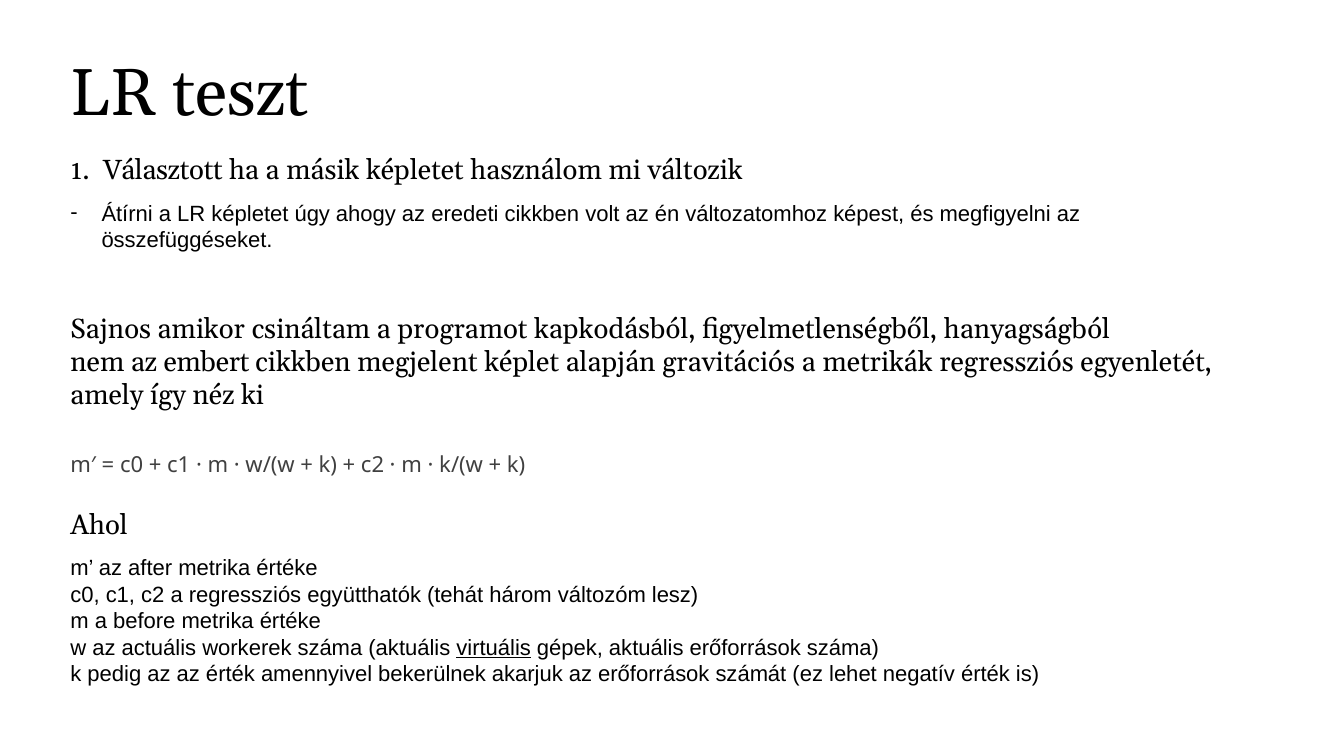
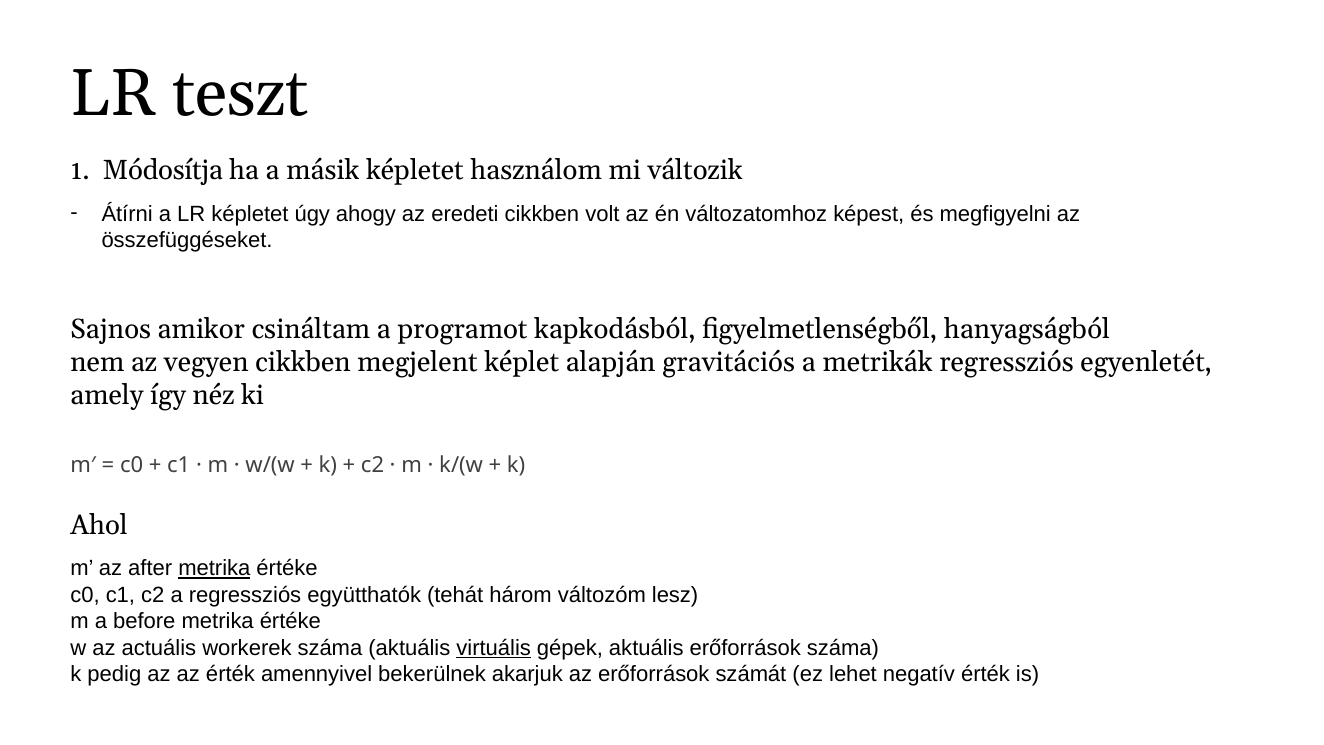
Választott: Választott -> Módosítja
embert: embert -> vegyen
metrika at (214, 568) underline: none -> present
